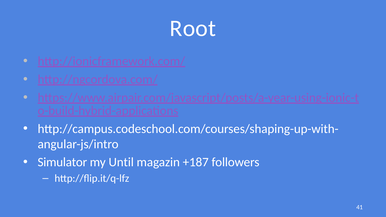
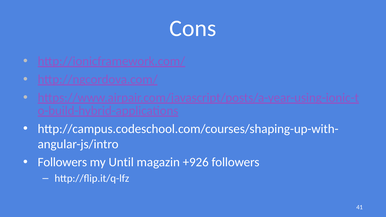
Root: Root -> Cons
Simulator at (62, 162): Simulator -> Followers
+187: +187 -> +926
